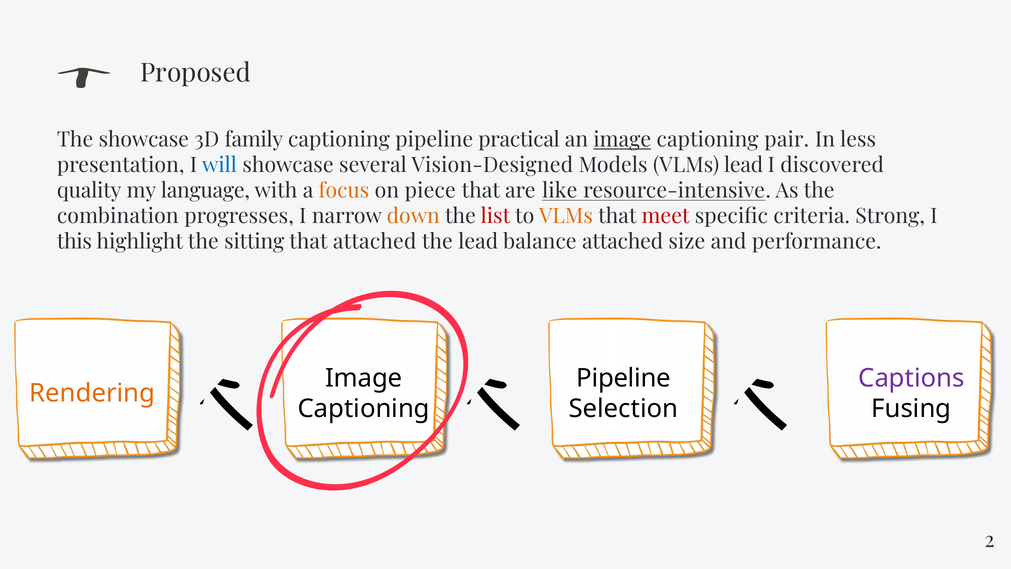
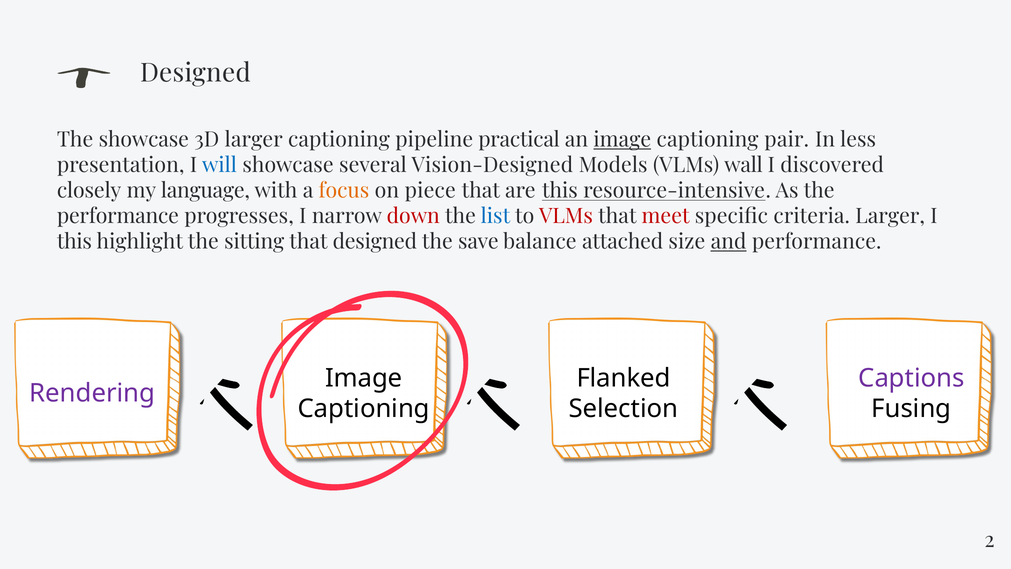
Proposed at (196, 73): Proposed -> Designed
3D family: family -> larger
VLMs lead: lead -> wall
quality: quality -> closely
are like: like -> this
combination at (118, 216): combination -> performance
down colour: orange -> red
list colour: red -> blue
VLMs at (566, 216) colour: orange -> red
criteria Strong: Strong -> Larger
that attached: attached -> designed
the lead: lead -> save
and underline: none -> present
Pipeline at (624, 378): Pipeline -> Flanked
Rendering colour: orange -> purple
